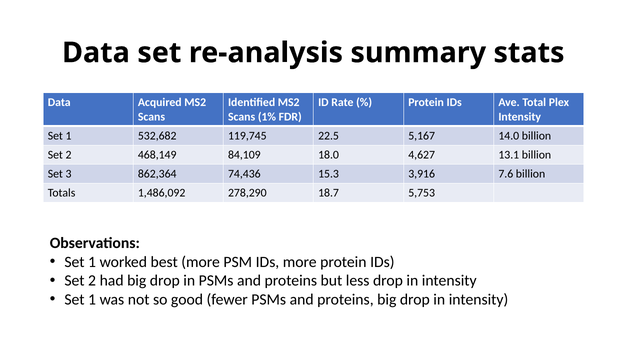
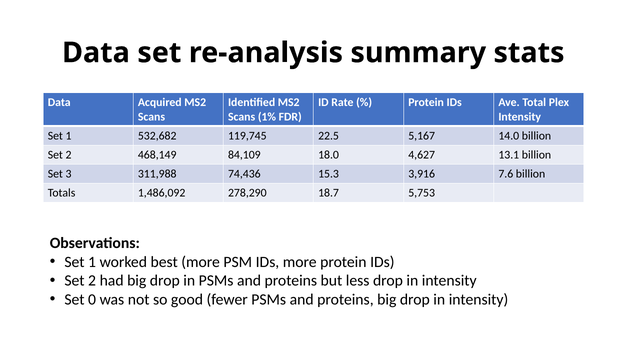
862,364: 862,364 -> 311,988
1 at (92, 299): 1 -> 0
